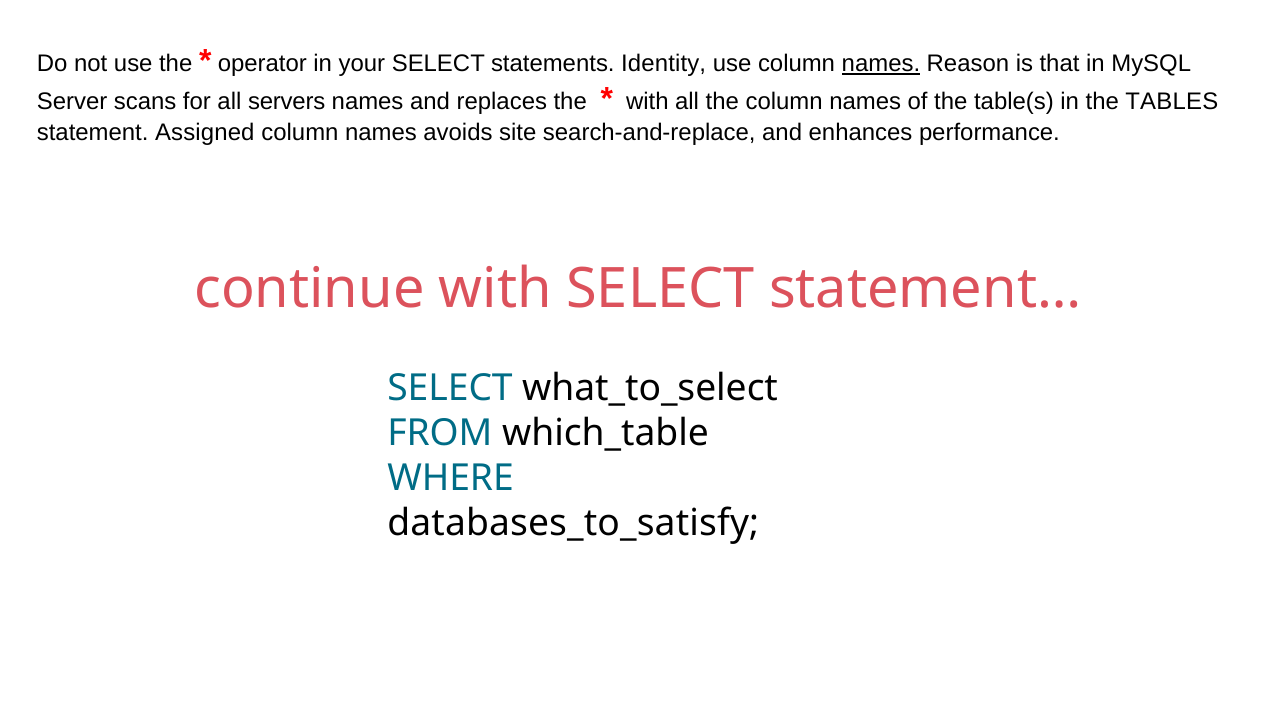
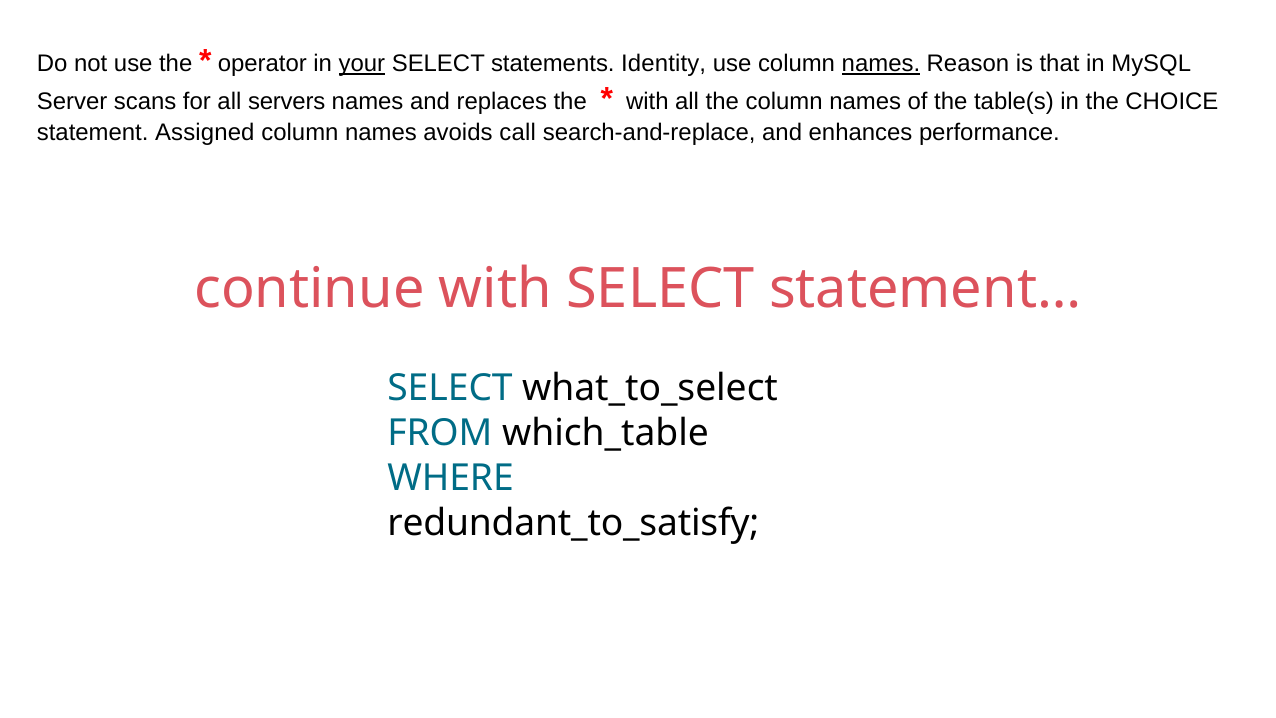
your underline: none -> present
TABLES: TABLES -> CHOICE
site: site -> call
databases_to_satisfy: databases_to_satisfy -> redundant_to_satisfy
